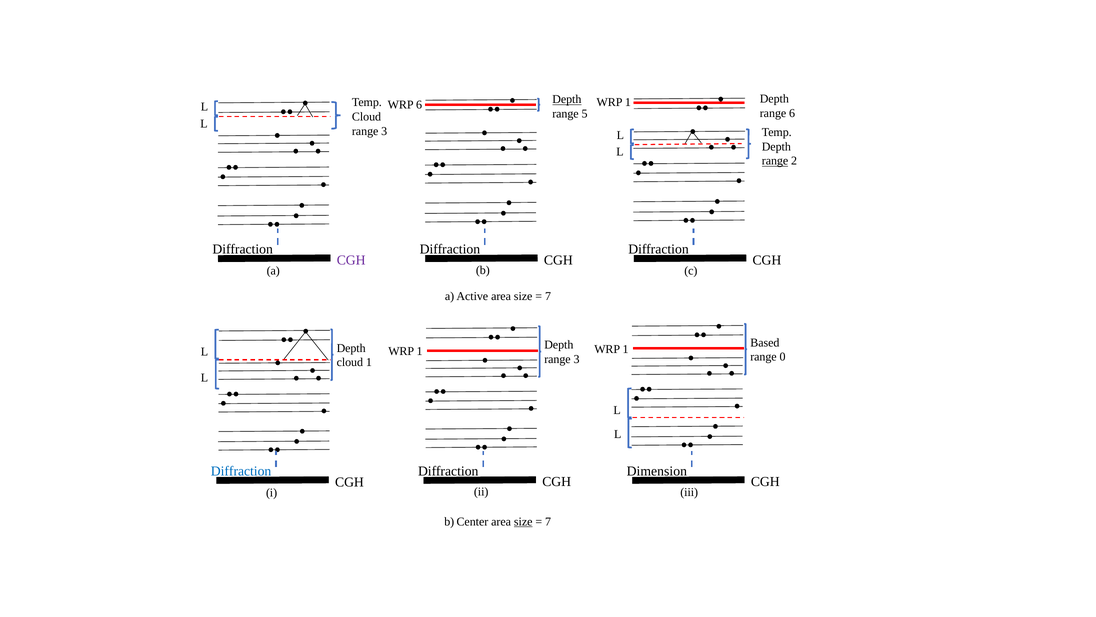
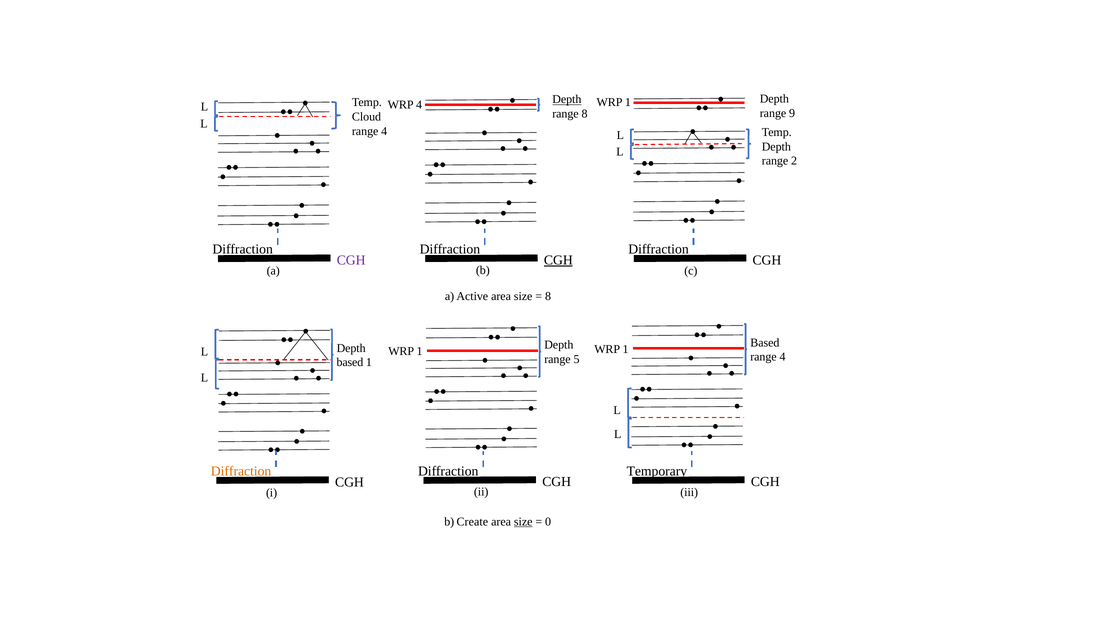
WRP 6: 6 -> 4
range 6: 6 -> 9
range 5: 5 -> 8
3 at (384, 131): 3 -> 4
range at (775, 161) underline: present -> none
CGH at (558, 260) underline: none -> present
7 at (548, 296): 7 -> 8
0 at (783, 357): 0 -> 4
3 at (577, 359): 3 -> 5
cloud at (350, 362): cloud -> based
Diffraction at (241, 471) colour: blue -> orange
Dimension: Dimension -> Temporary
Center: Center -> Create
7 at (548, 521): 7 -> 0
